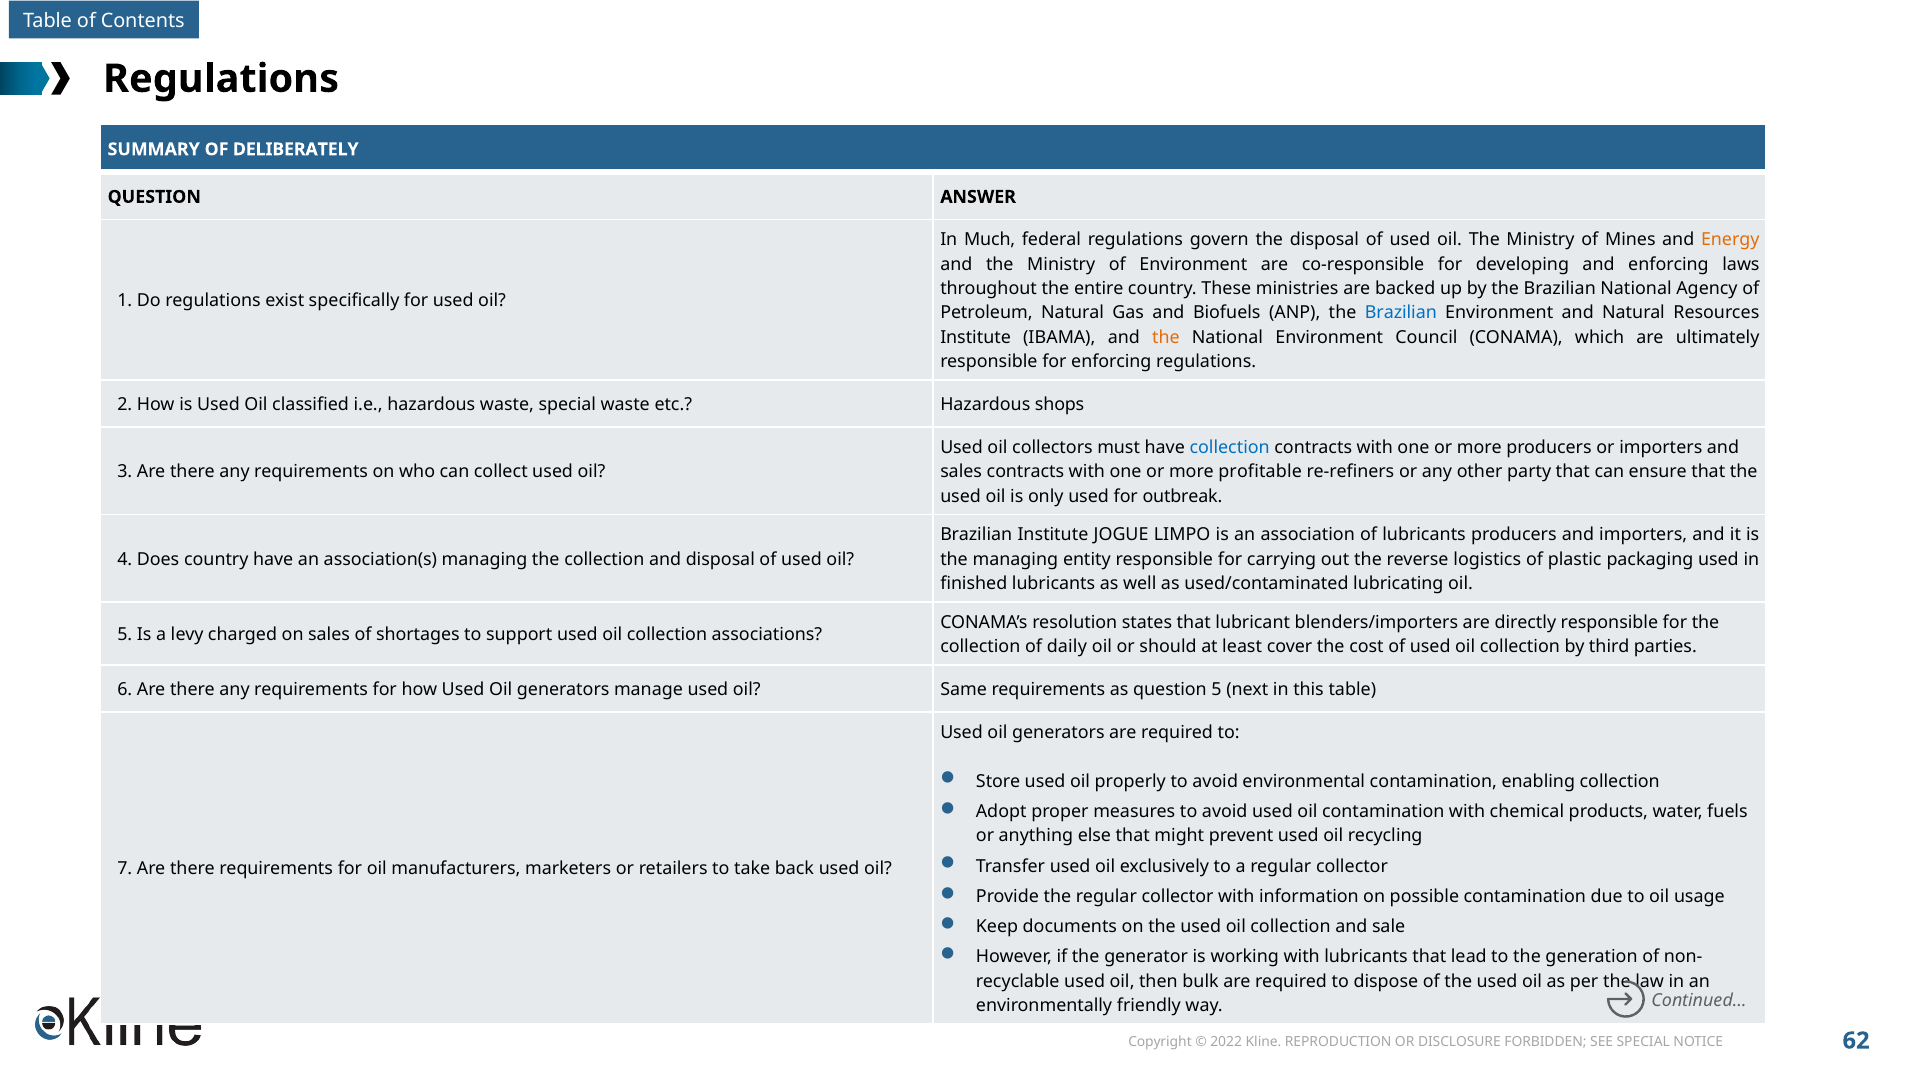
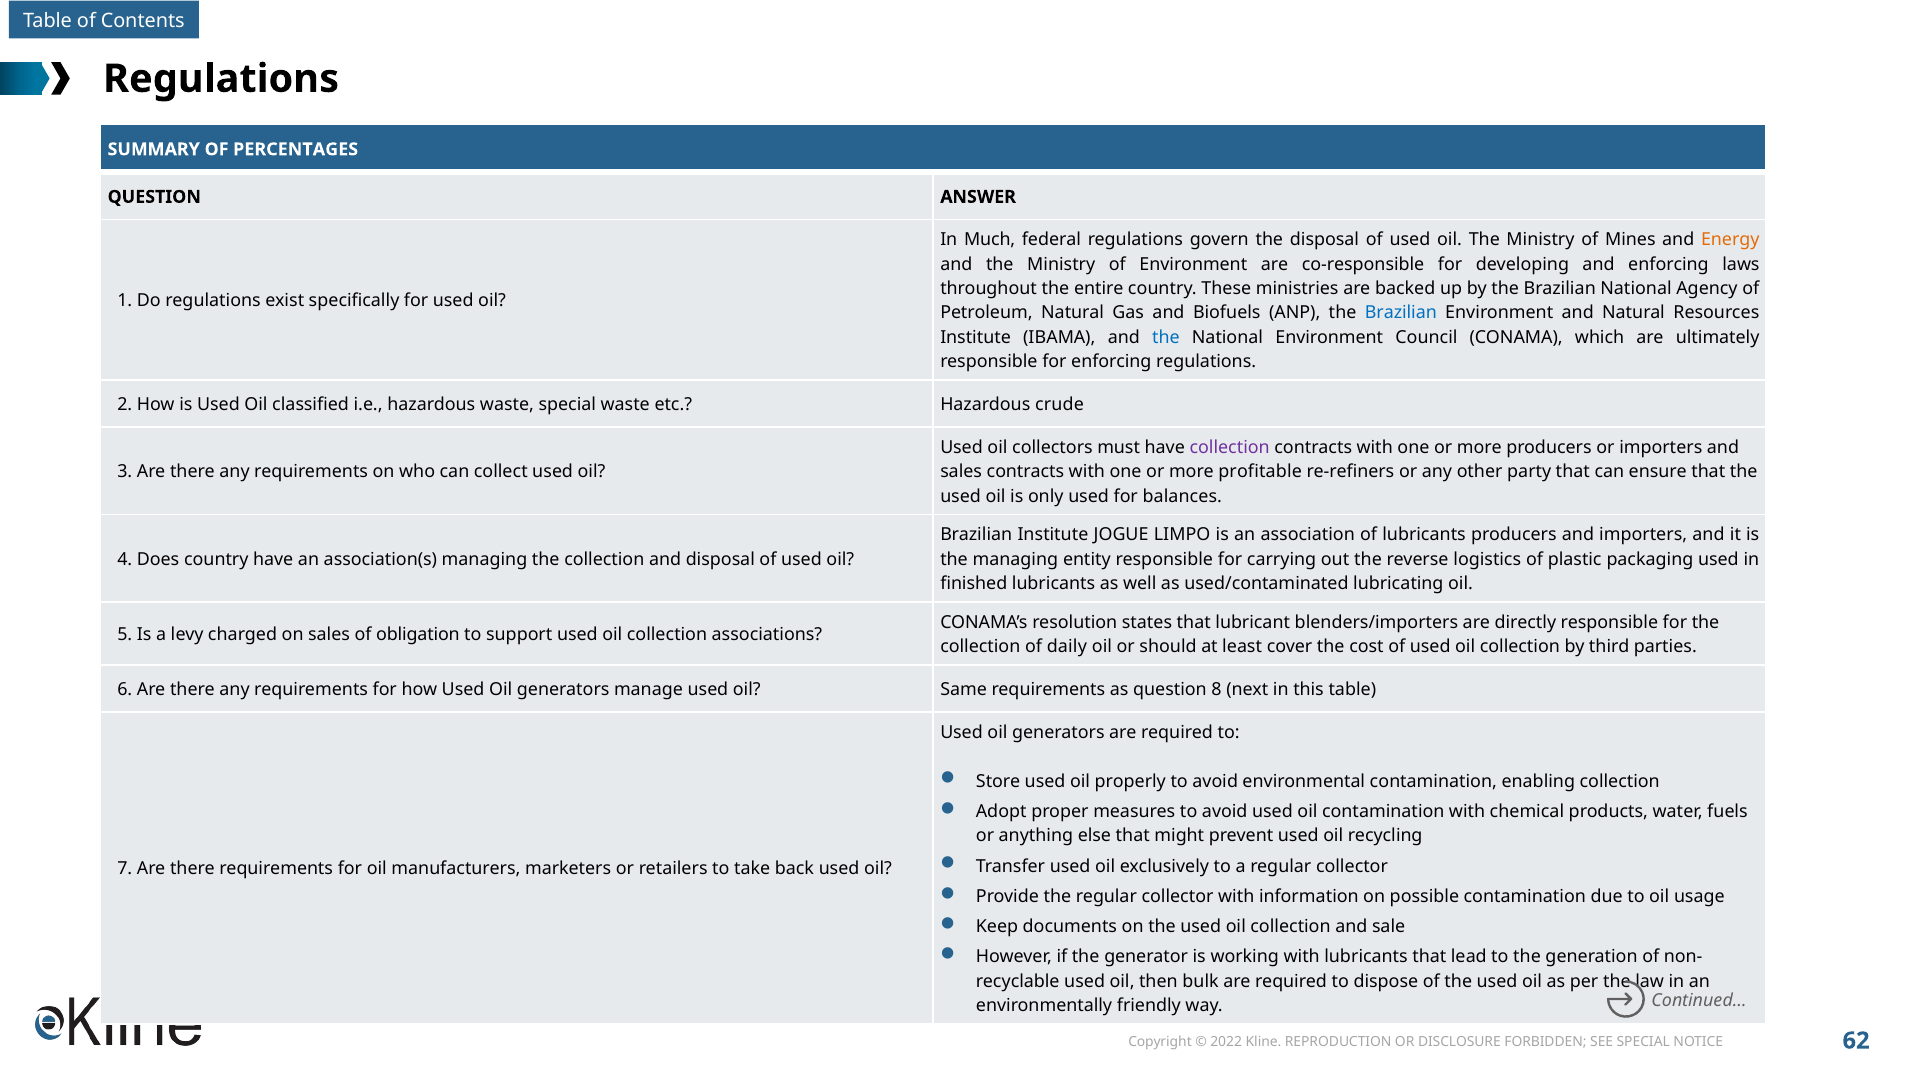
DELIBERATELY: DELIBERATELY -> PERCENTAGES
the at (1166, 337) colour: orange -> blue
shops: shops -> crude
collection at (1230, 447) colour: blue -> purple
outbreak: outbreak -> balances
shortages: shortages -> obligation
question 5: 5 -> 8
